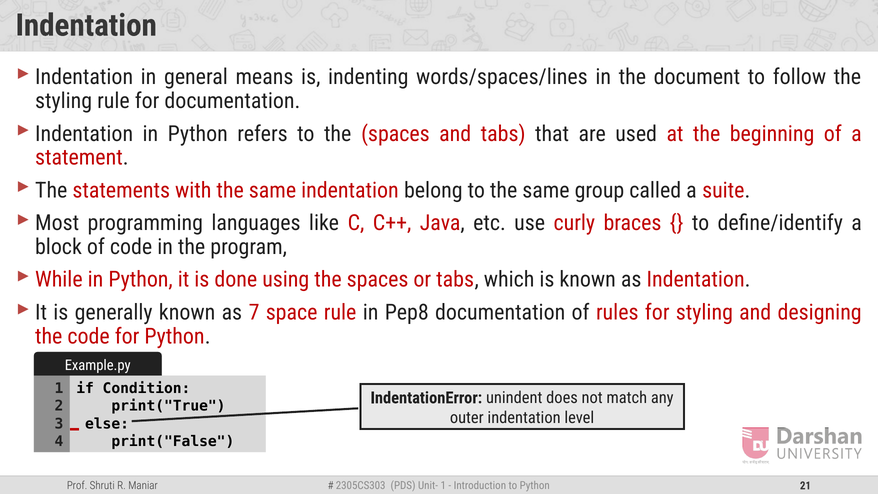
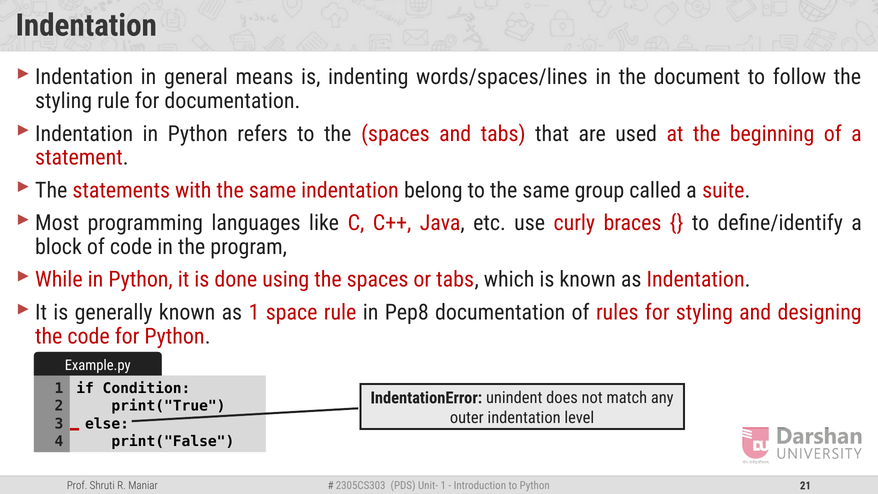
as 7: 7 -> 1
